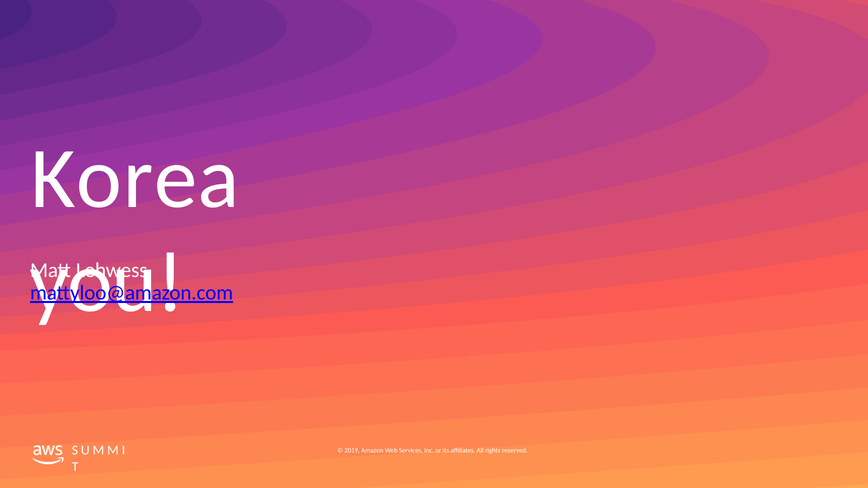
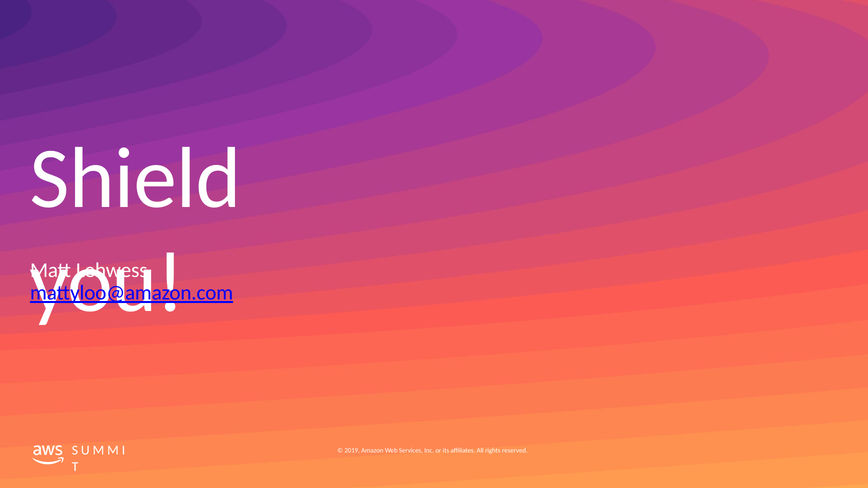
Korea: Korea -> Shield
